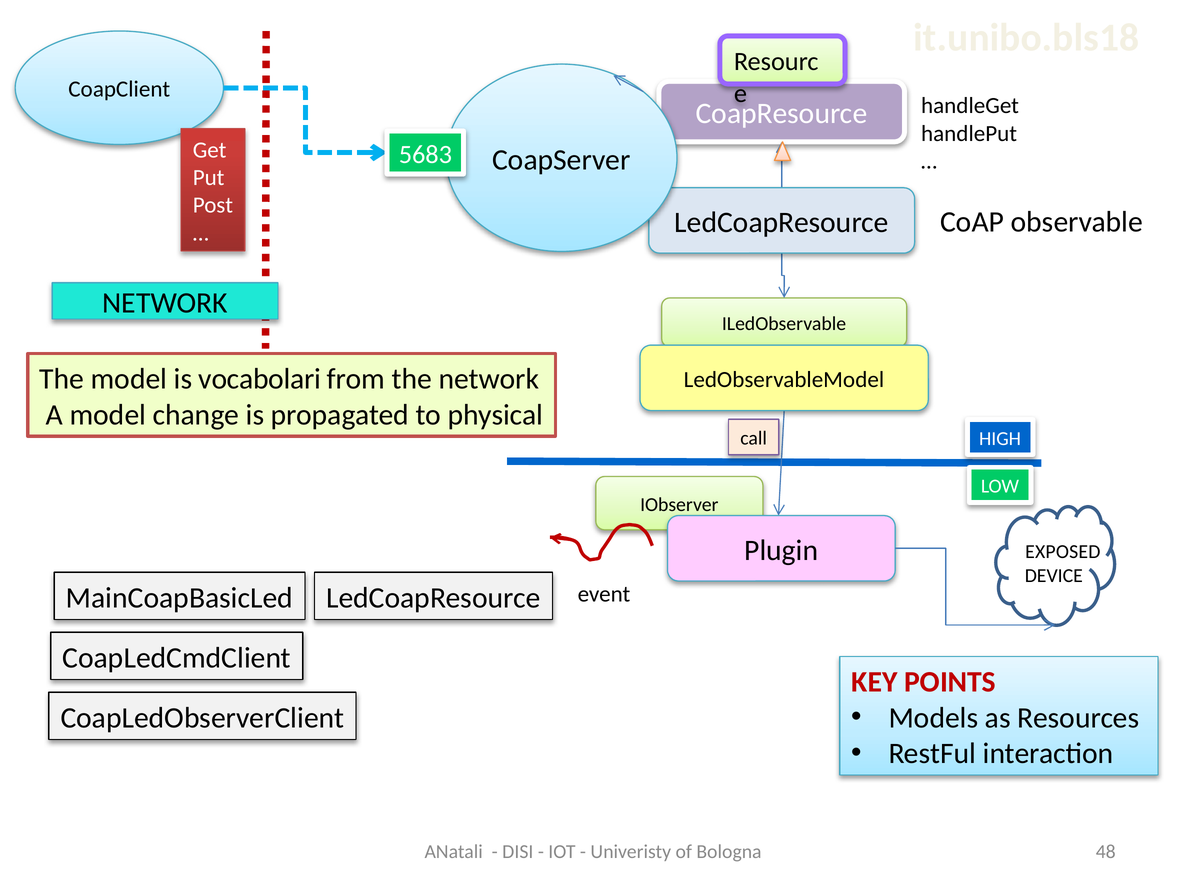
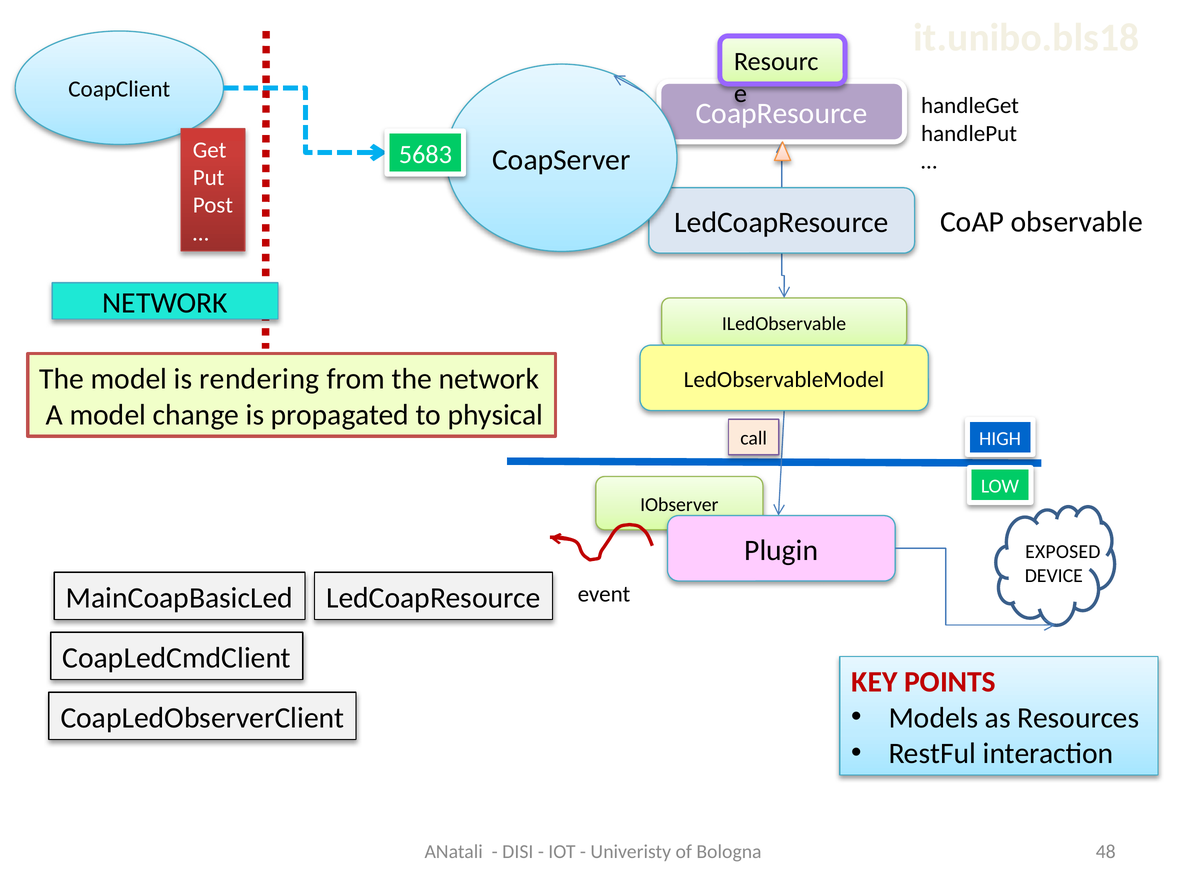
vocabolari: vocabolari -> rendering
